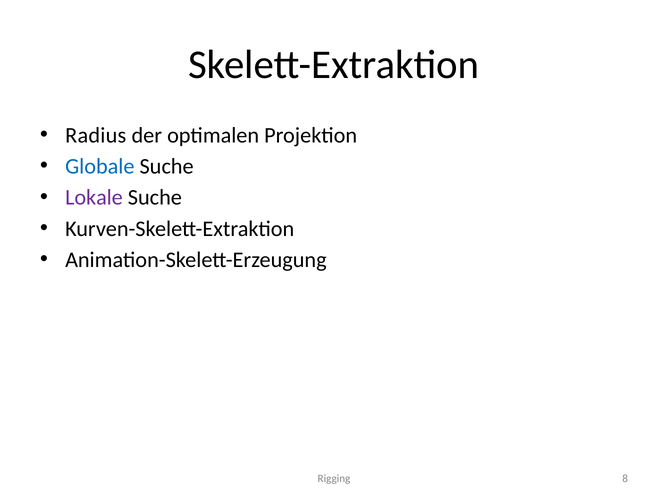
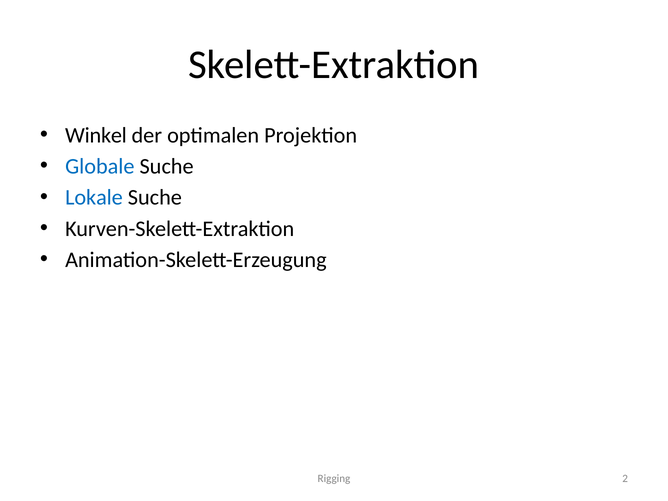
Radius: Radius -> Winkel
Lokale colour: purple -> blue
8: 8 -> 2
